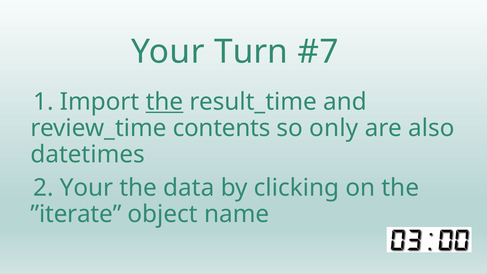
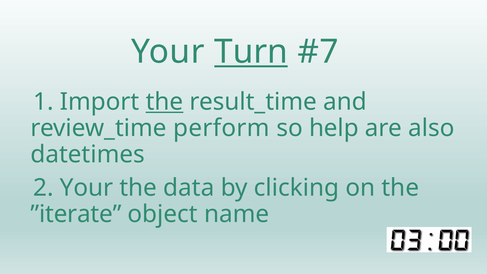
Turn underline: none -> present
contents: contents -> perform
only: only -> help
